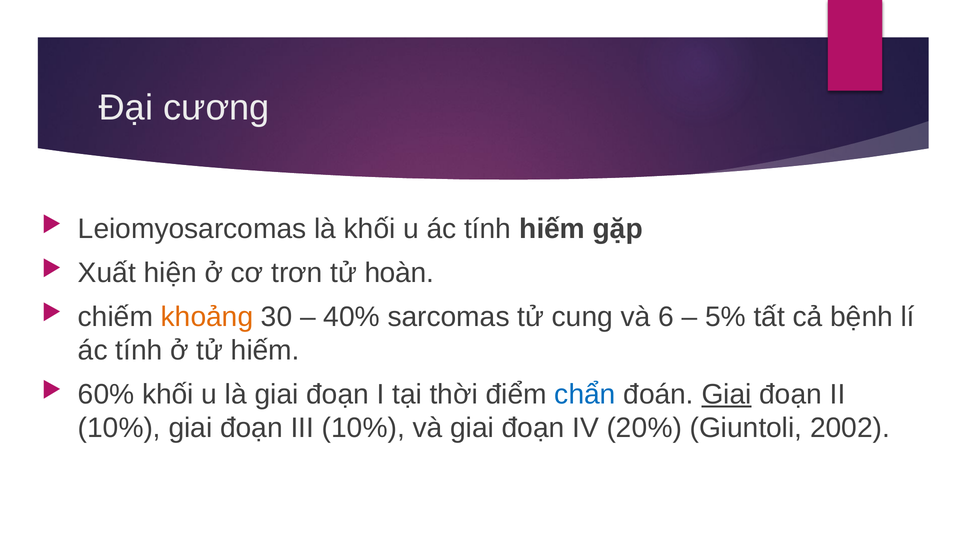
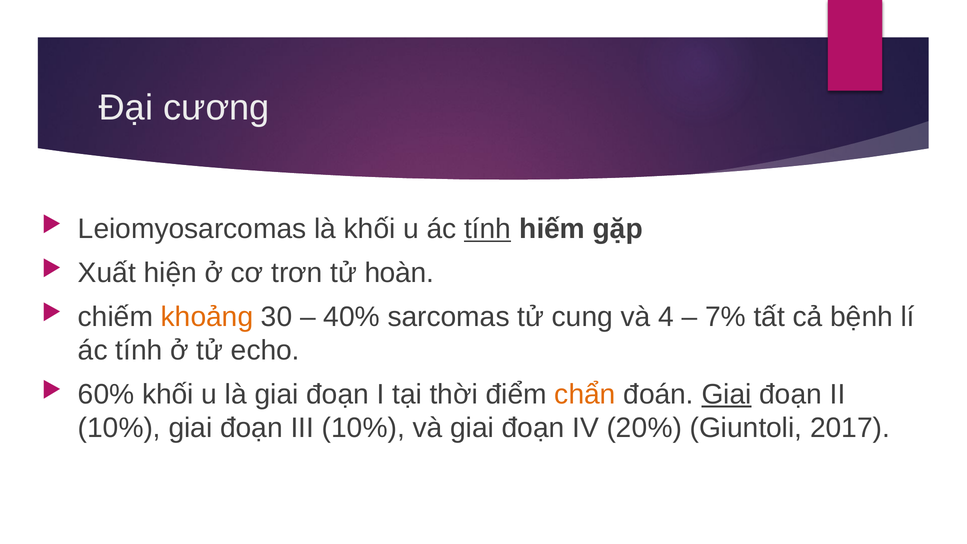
tính at (488, 229) underline: none -> present
6: 6 -> 4
5%: 5% -> 7%
tử hiếm: hiếm -> echo
chẩn colour: blue -> orange
2002: 2002 -> 2017
